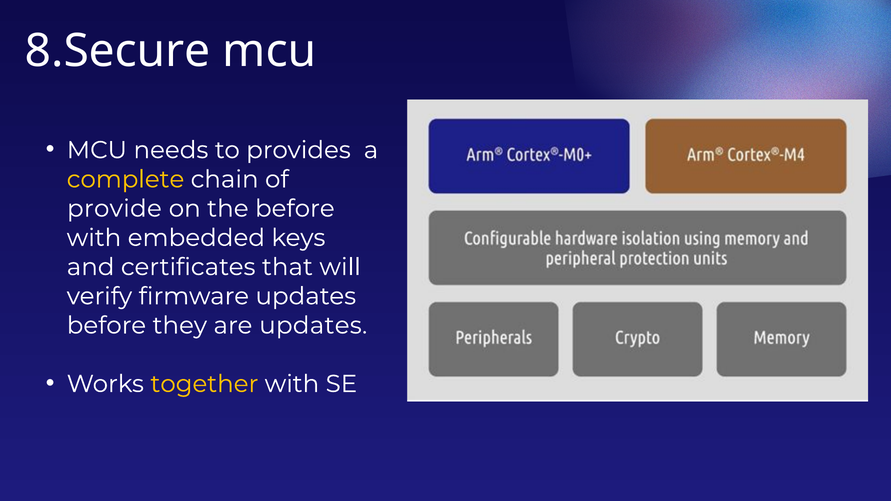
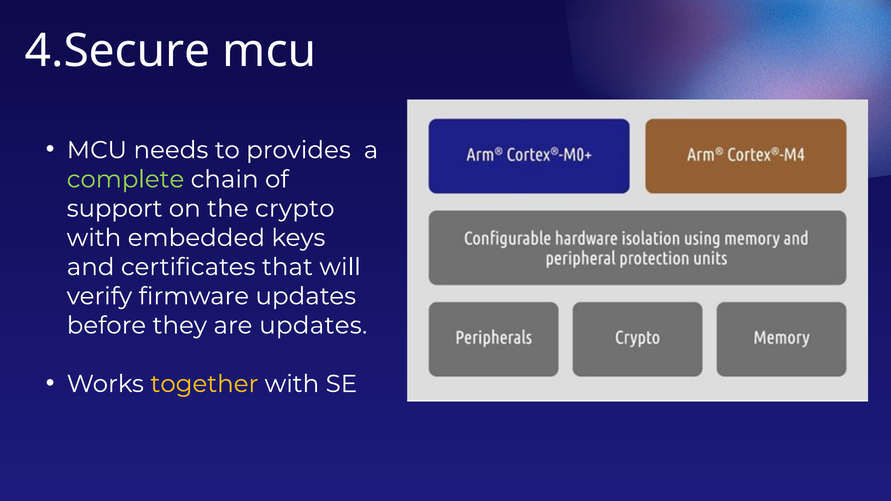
8.Secure: 8.Secure -> 4.Secure
complete colour: yellow -> light green
provide: provide -> support
the before: before -> crypto
